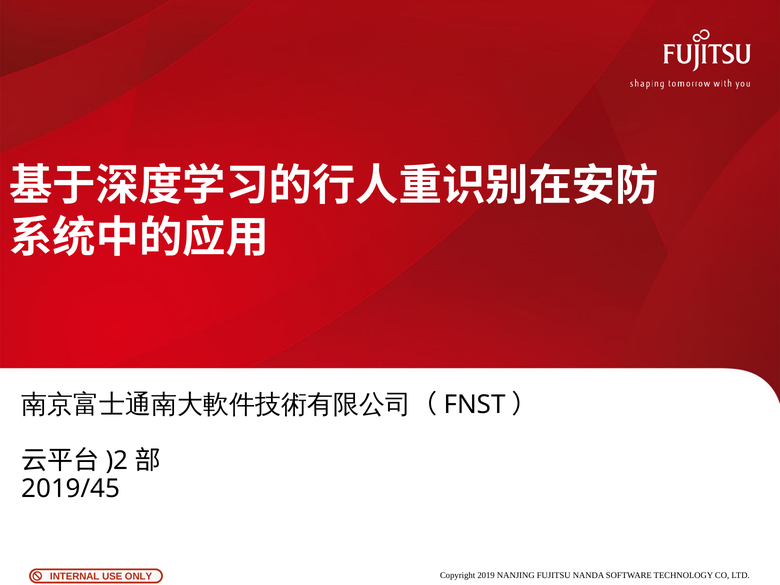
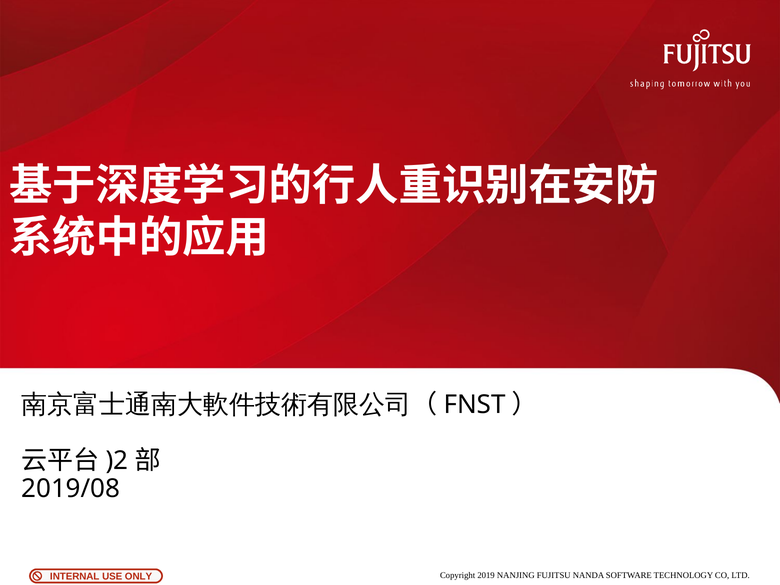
2019/45: 2019/45 -> 2019/08
